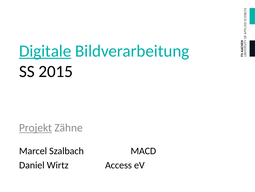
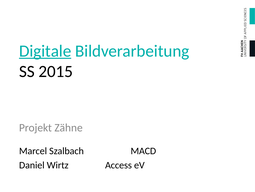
Projekt underline: present -> none
